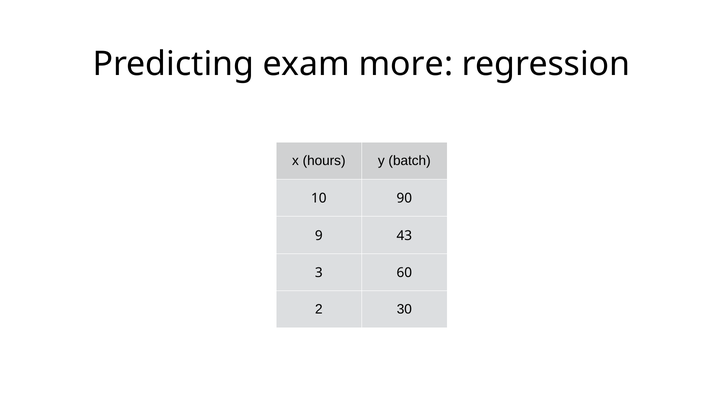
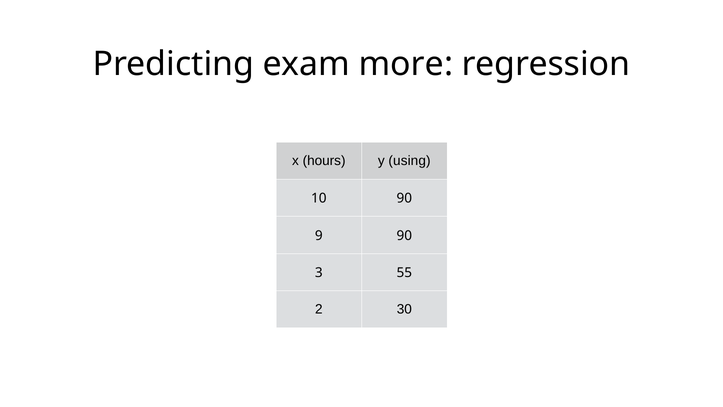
batch: batch -> using
9 43: 43 -> 90
60: 60 -> 55
